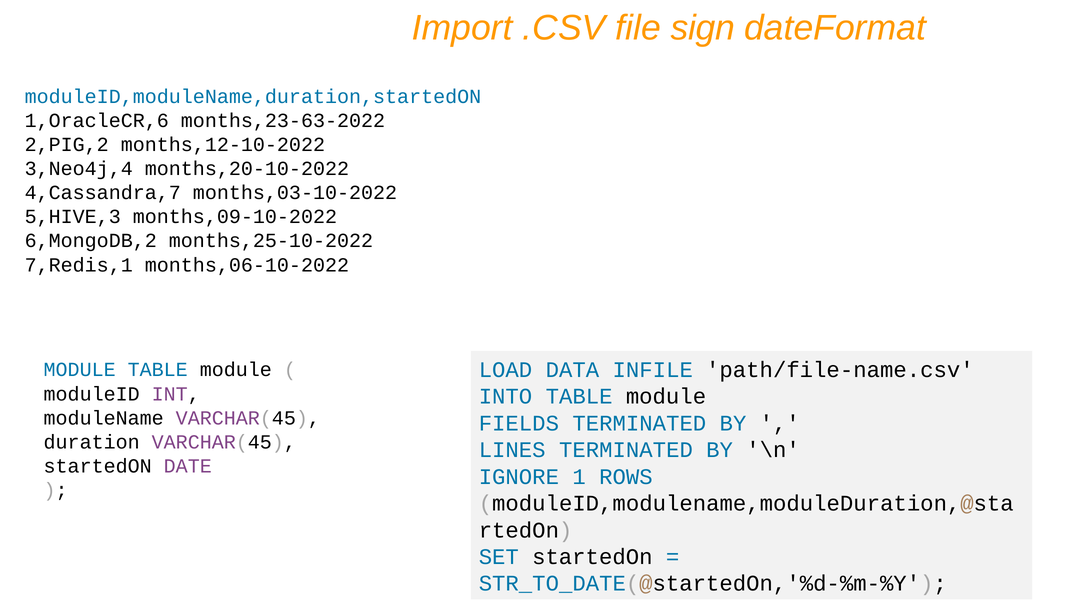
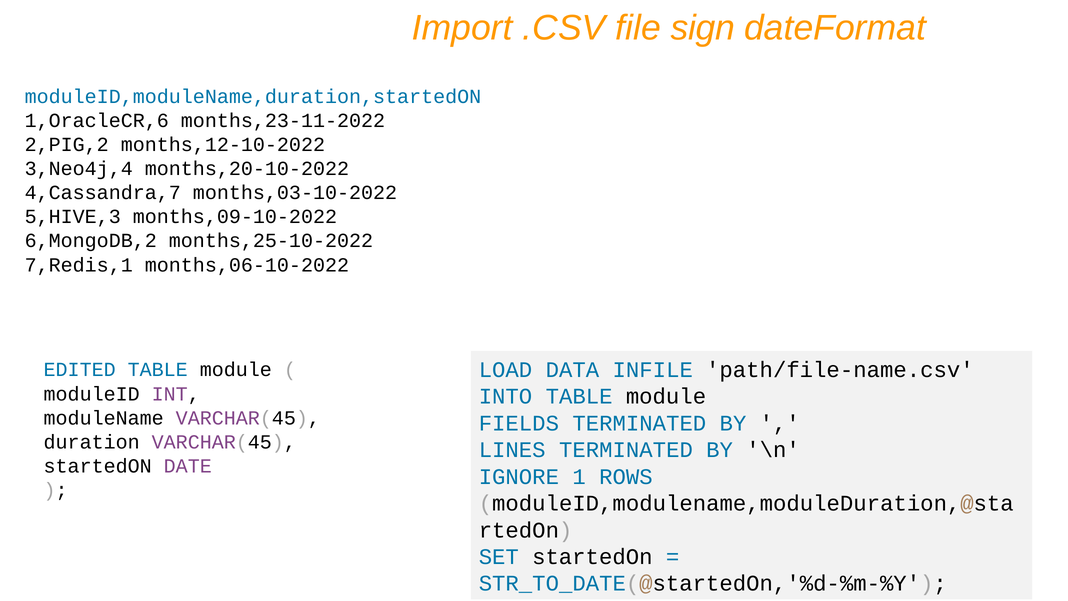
months,23-63-2022: months,23-63-2022 -> months,23-11-2022
MODULE at (80, 370): MODULE -> EDITED
